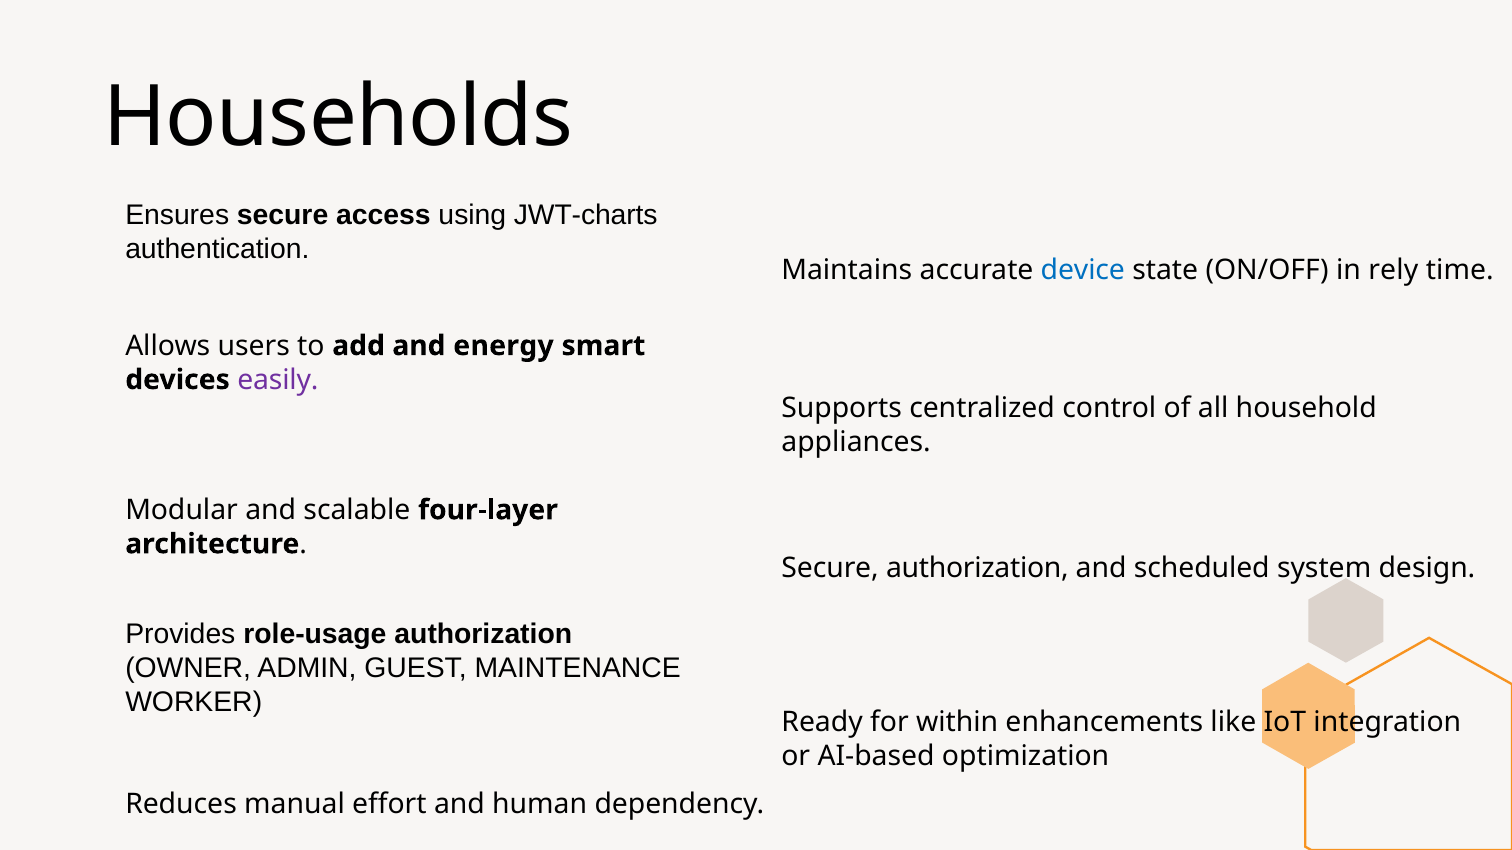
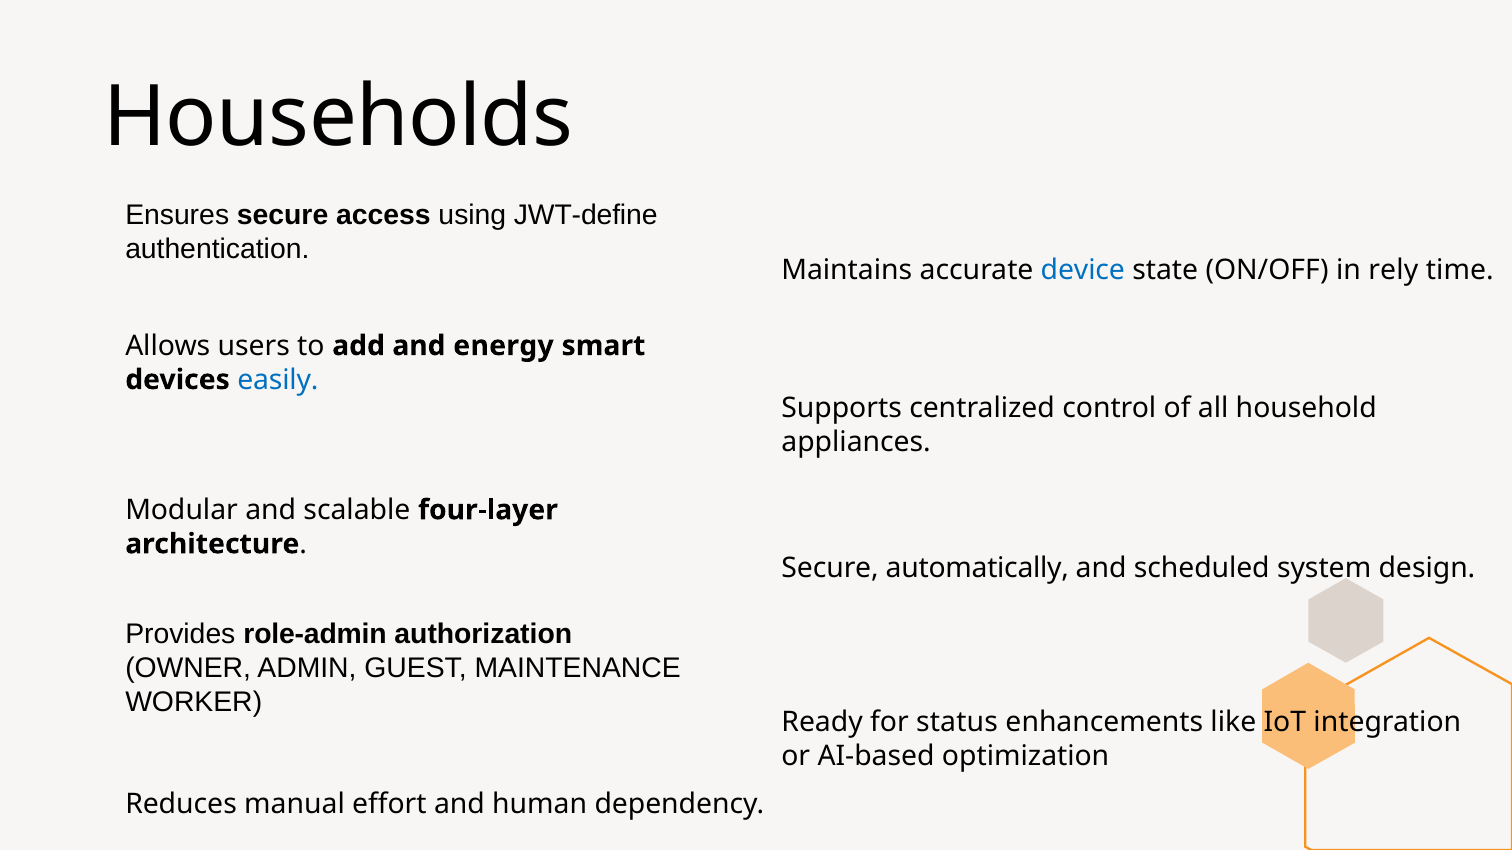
JWT-charts: JWT-charts -> JWT-define
easily colour: purple -> blue
Secure authorization: authorization -> automatically
role-usage: role-usage -> role-admin
within: within -> status
